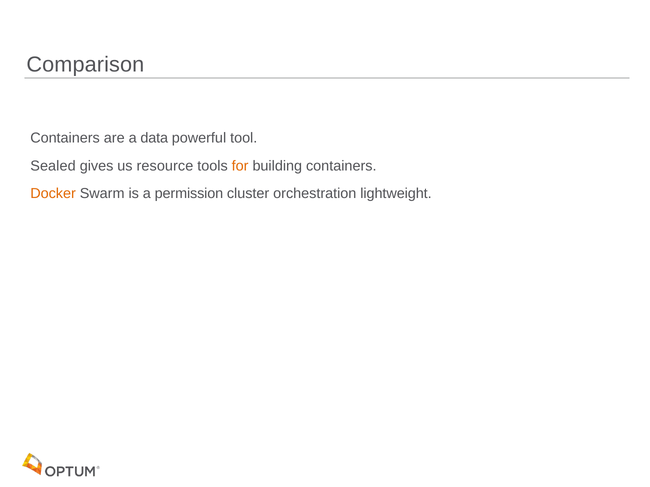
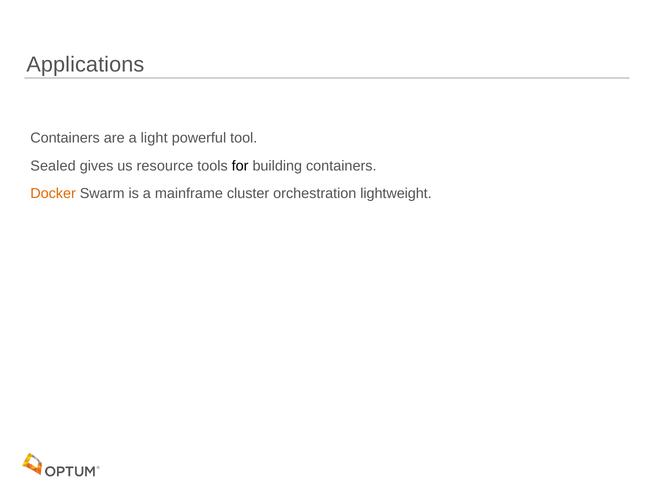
Comparison: Comparison -> Applications
data: data -> light
for colour: orange -> black
permission: permission -> mainframe
